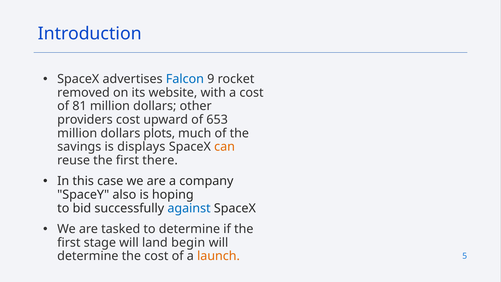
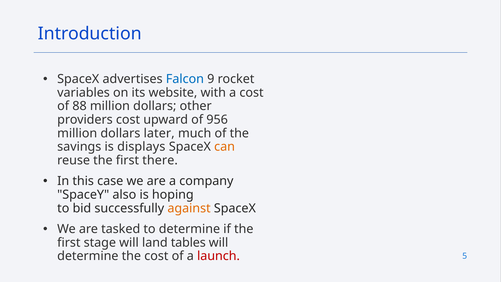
removed: removed -> variables
81: 81 -> 88
653: 653 -> 956
plots: plots -> later
against colour: blue -> orange
begin: begin -> tables
launch colour: orange -> red
